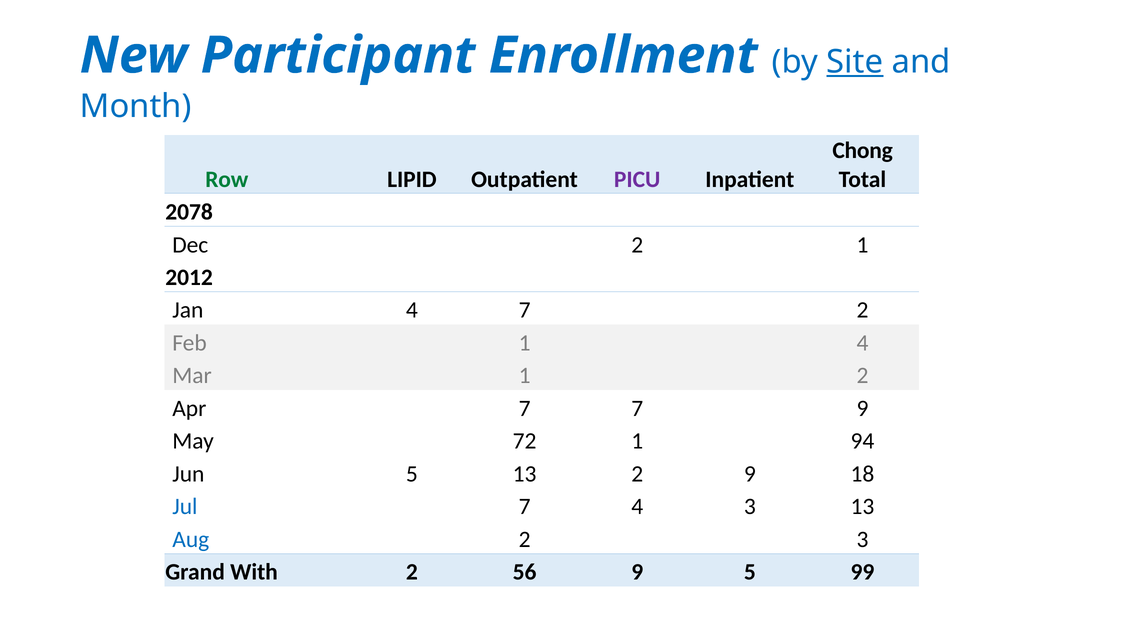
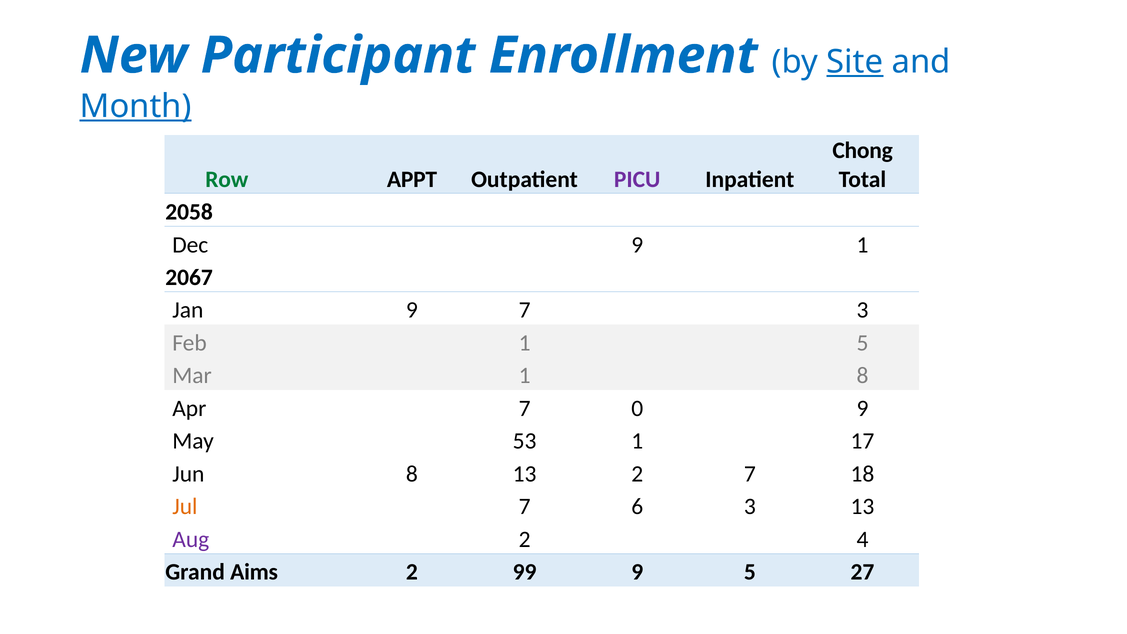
Month underline: none -> present
LIPID: LIPID -> APPT
2078: 2078 -> 2058
Dec 2: 2 -> 9
2012: 2012 -> 2067
Jan 4: 4 -> 9
7 2: 2 -> 3
1 4: 4 -> 5
1 2: 2 -> 8
7 7: 7 -> 0
72: 72 -> 53
94: 94 -> 17
Jun 5: 5 -> 8
2 9: 9 -> 7
Jul colour: blue -> orange
7 4: 4 -> 6
Aug colour: blue -> purple
2 3: 3 -> 4
With: With -> Aims
56: 56 -> 99
99: 99 -> 27
